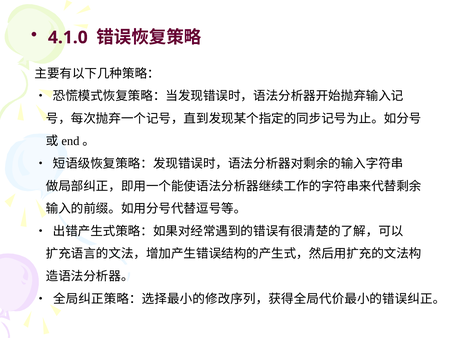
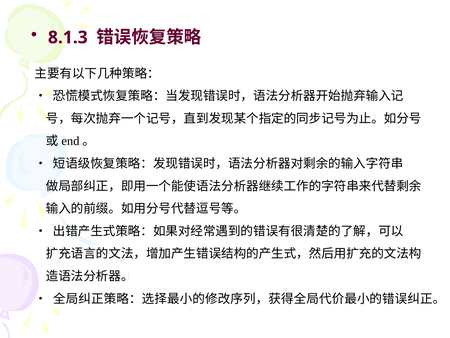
4.1.0: 4.1.0 -> 8.1.3
